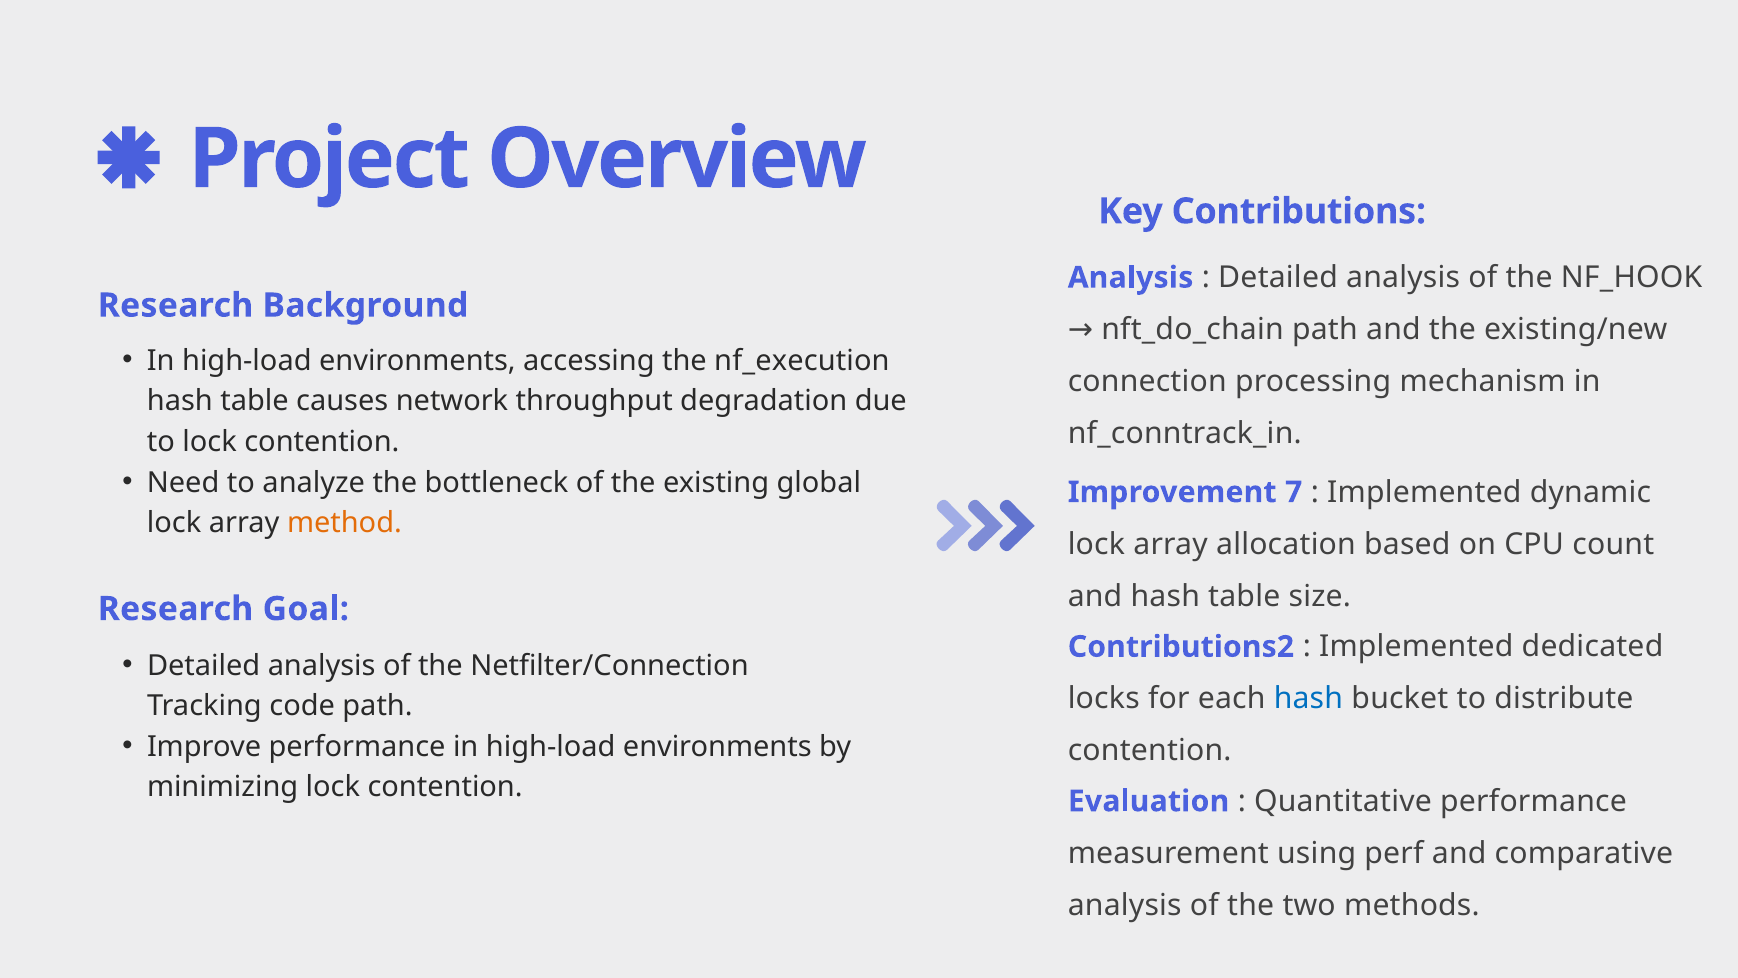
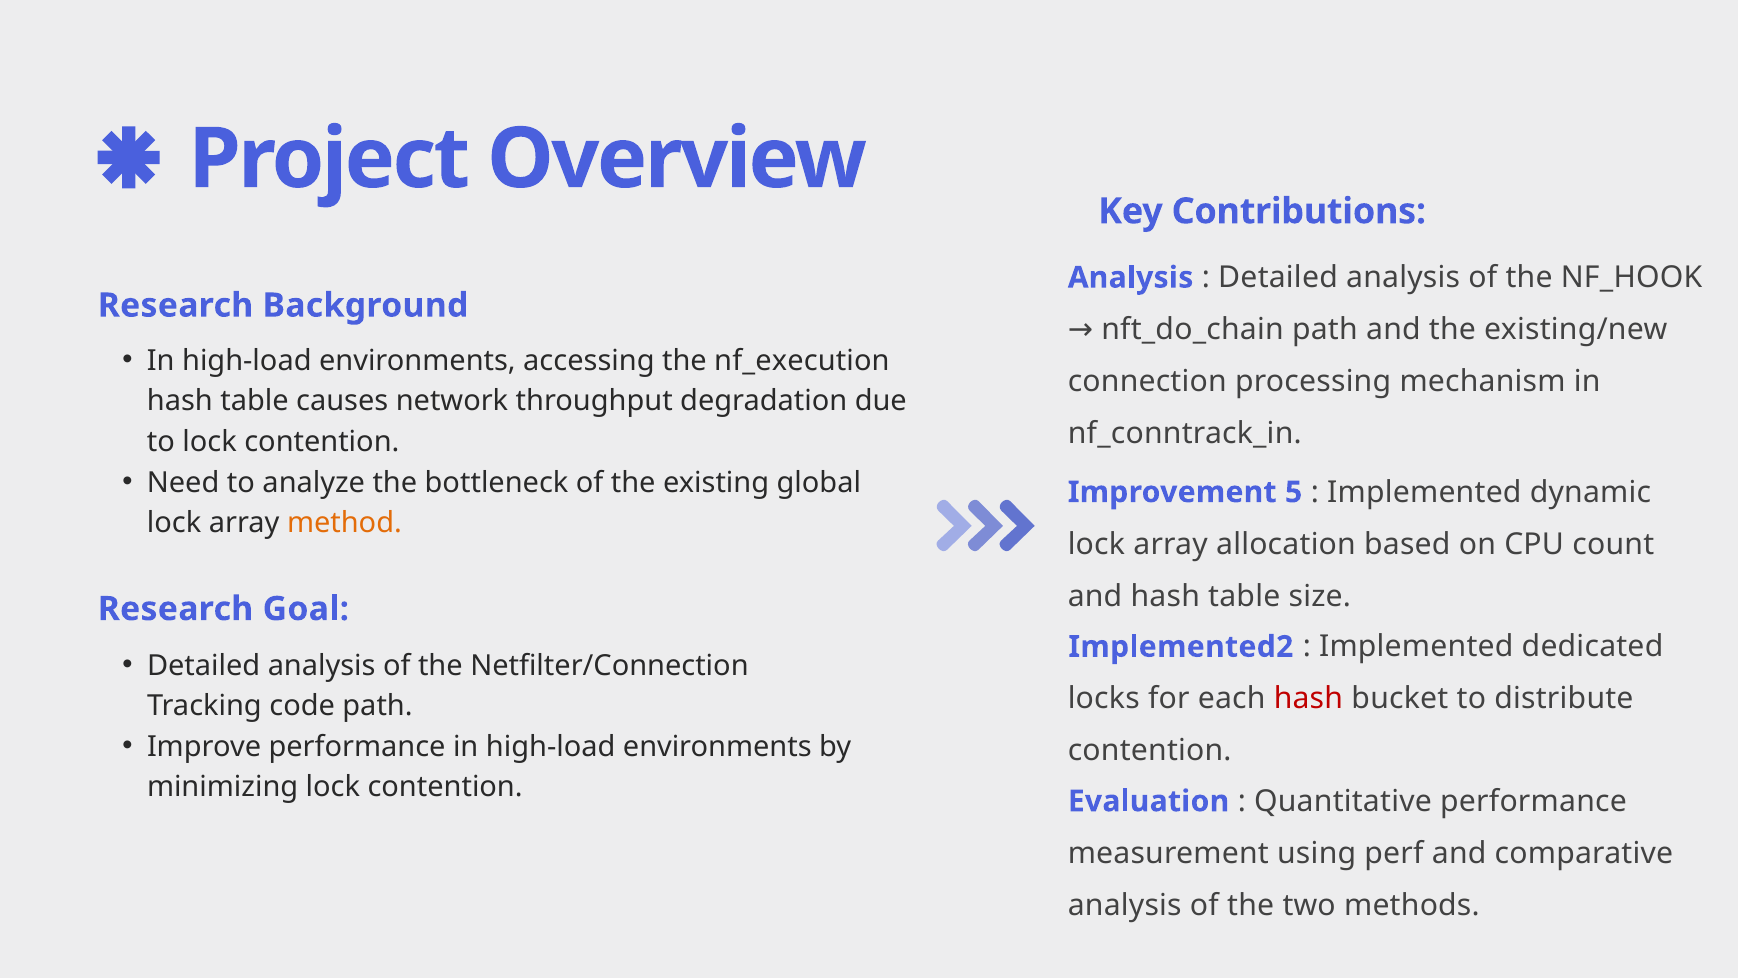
7: 7 -> 5
Contributions2: Contributions2 -> Implemented2
hash at (1308, 698) colour: blue -> red
